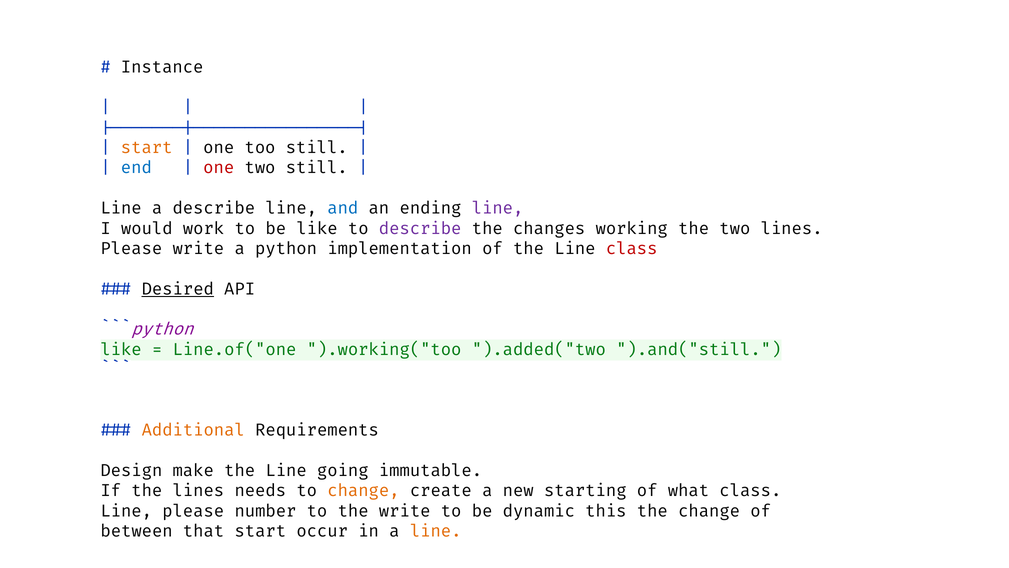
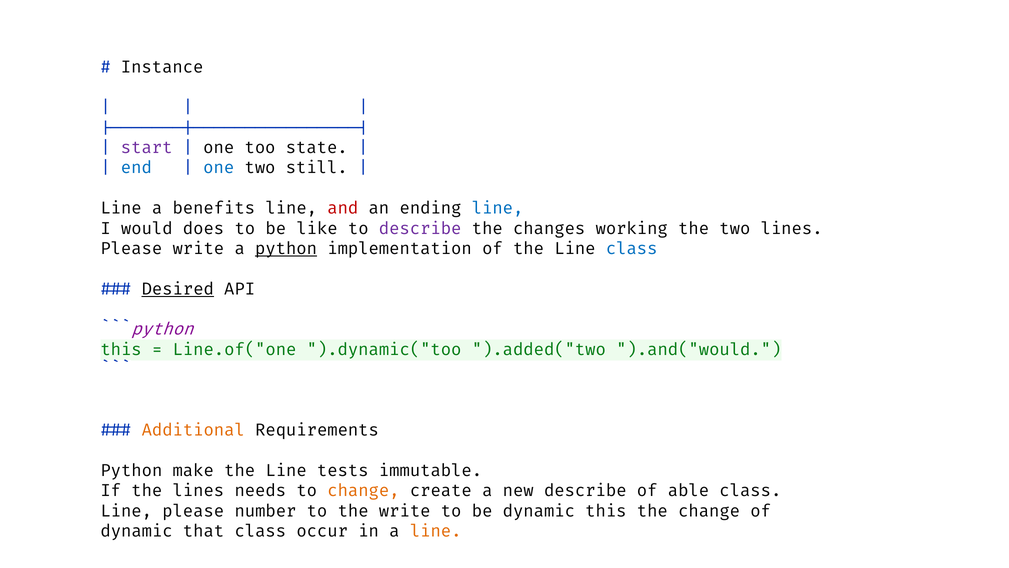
start at (147, 148) colour: orange -> purple
too still: still -> state
one at (219, 168) colour: red -> blue
a describe: describe -> benefits
and colour: blue -> red
line at (498, 208) colour: purple -> blue
work: work -> does
python at (286, 248) underline: none -> present
class at (632, 248) colour: red -> blue
like at (121, 349): like -> this
).working("too: ).working("too -> ).dynamic("too
).and("still: ).and("still -> ).and("would
Design at (131, 470): Design -> Python
going: going -> tests
new starting: starting -> describe
what: what -> able
between at (137, 531): between -> dynamic
that start: start -> class
